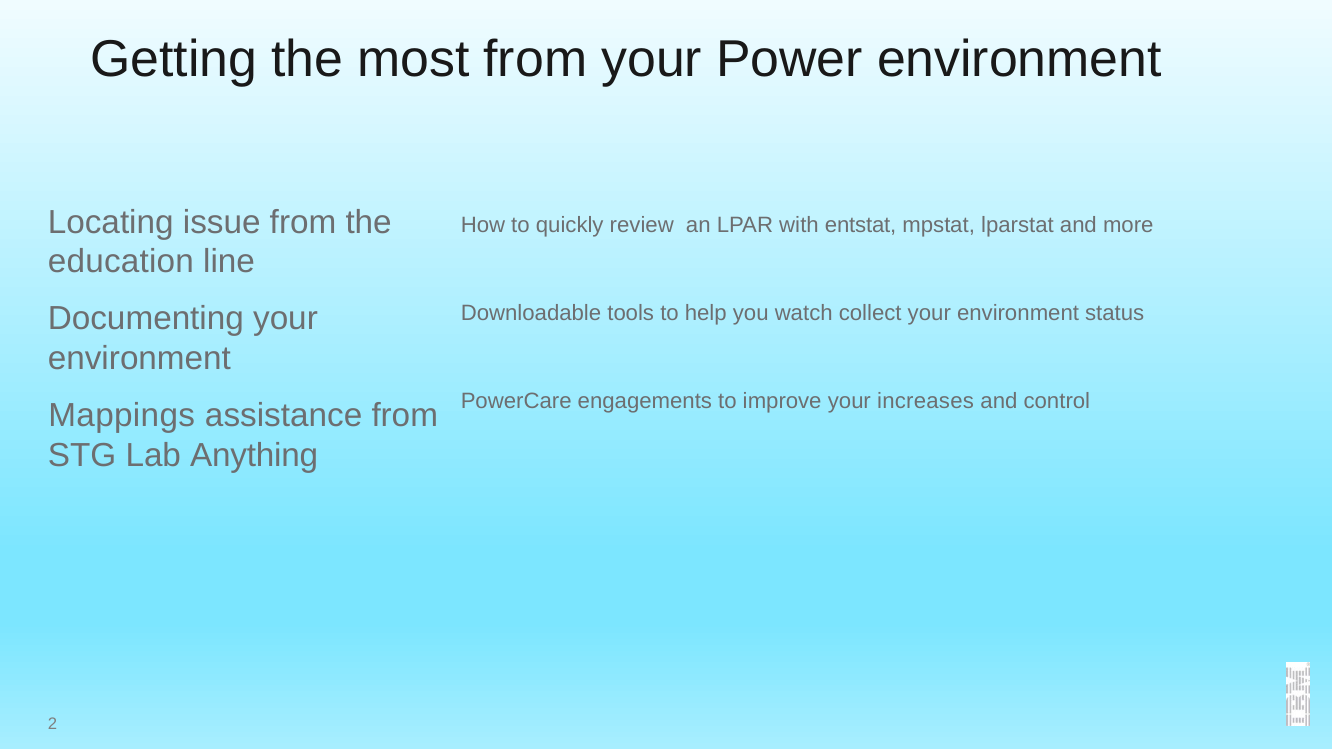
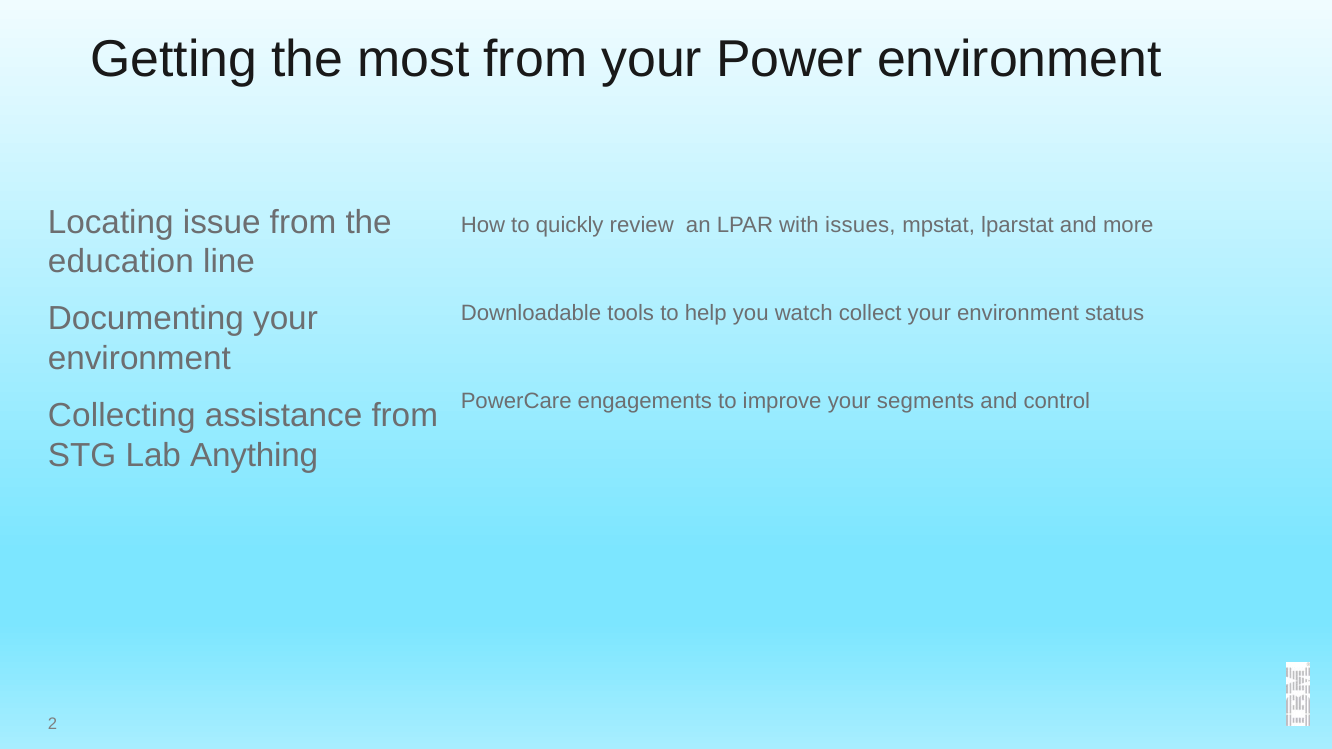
entstat: entstat -> issues
increases: increases -> segments
Mappings: Mappings -> Collecting
